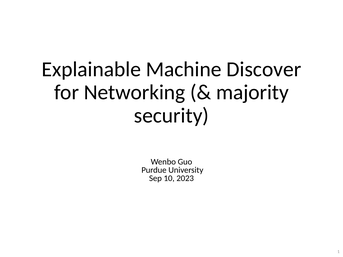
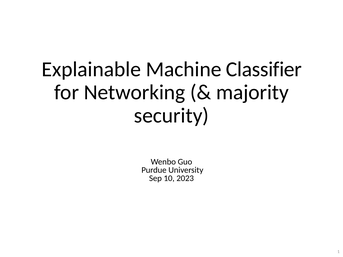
Discover: Discover -> Classifier
